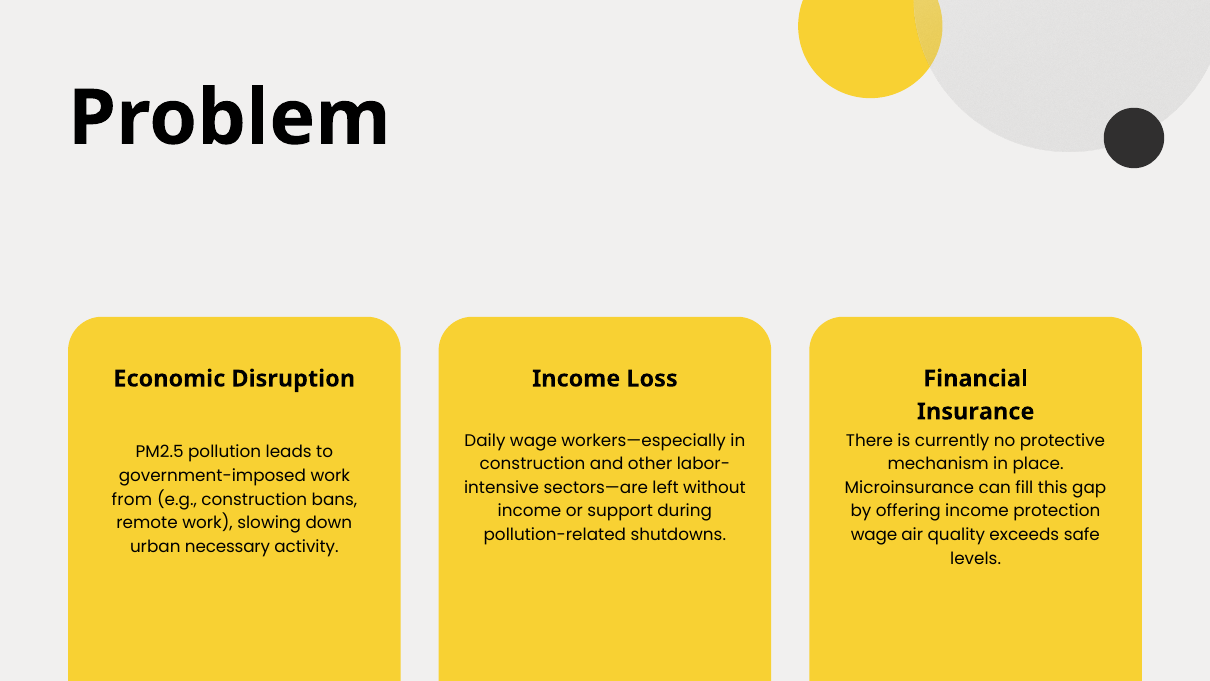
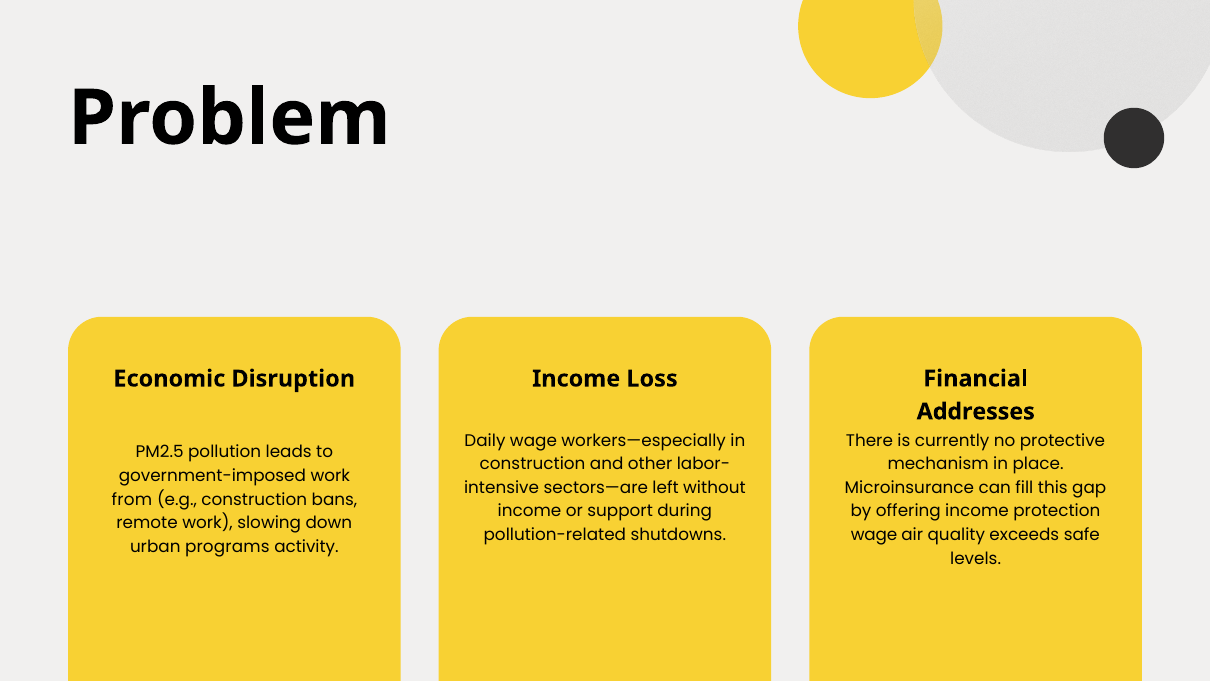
Insurance: Insurance -> Addresses
necessary: necessary -> programs
